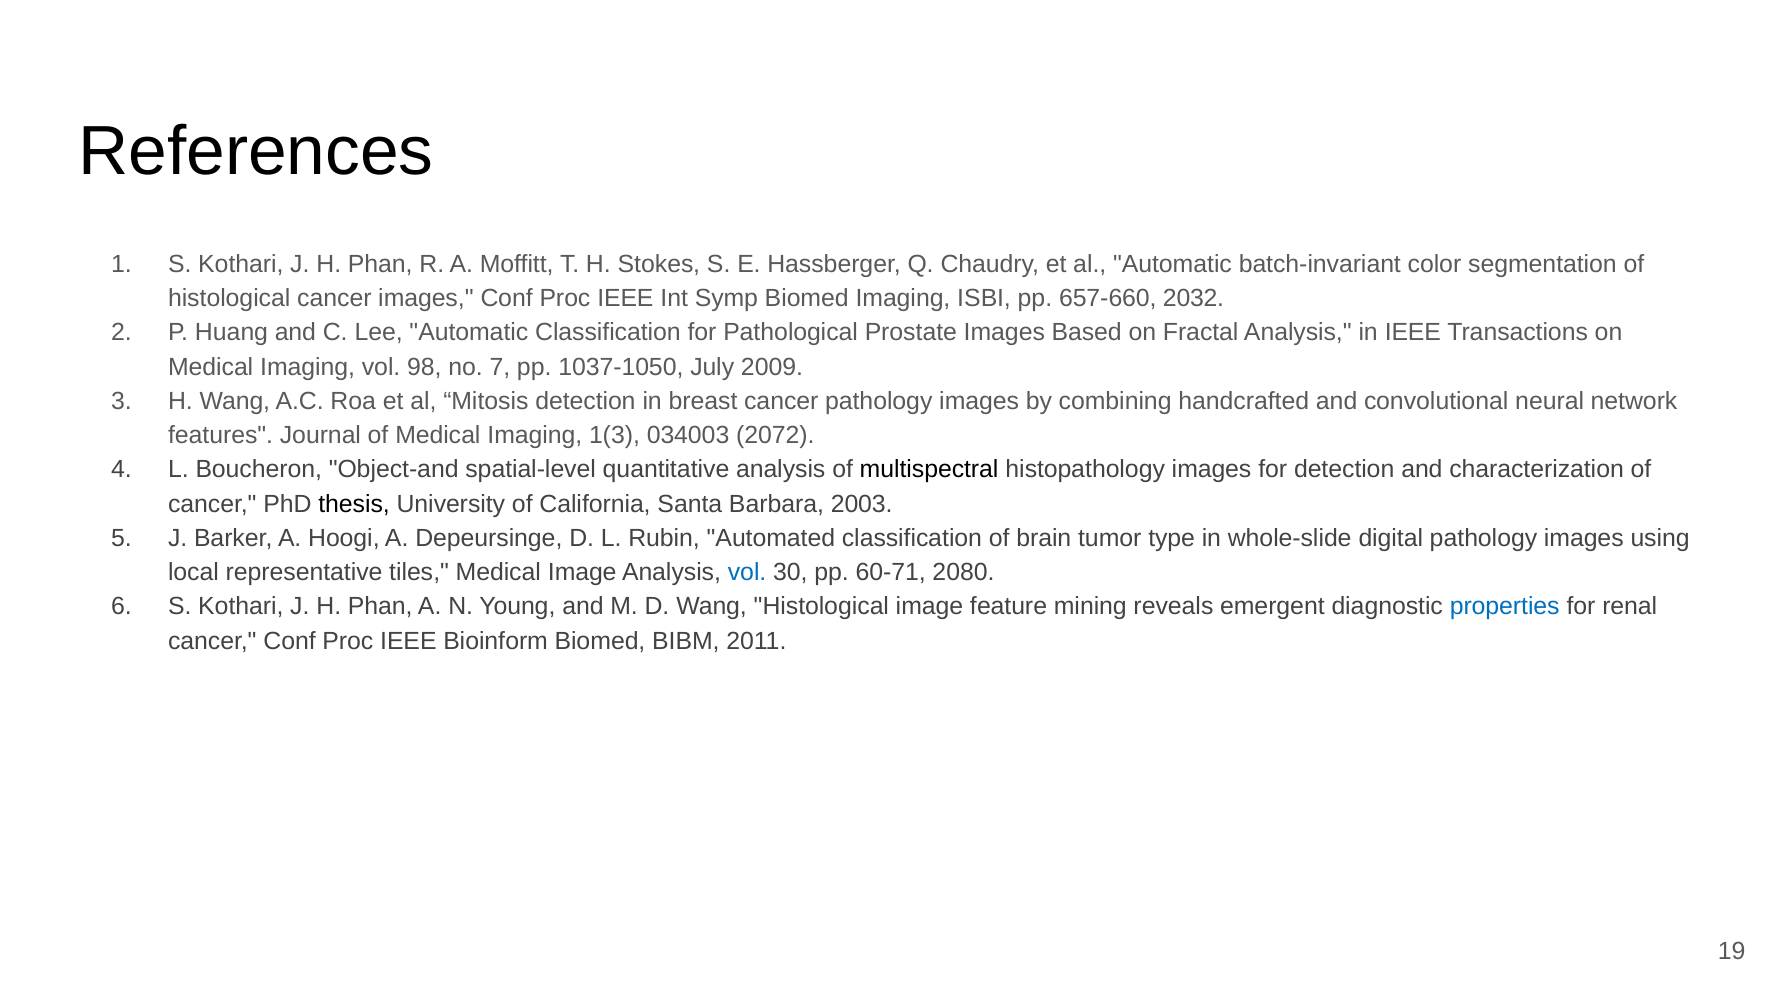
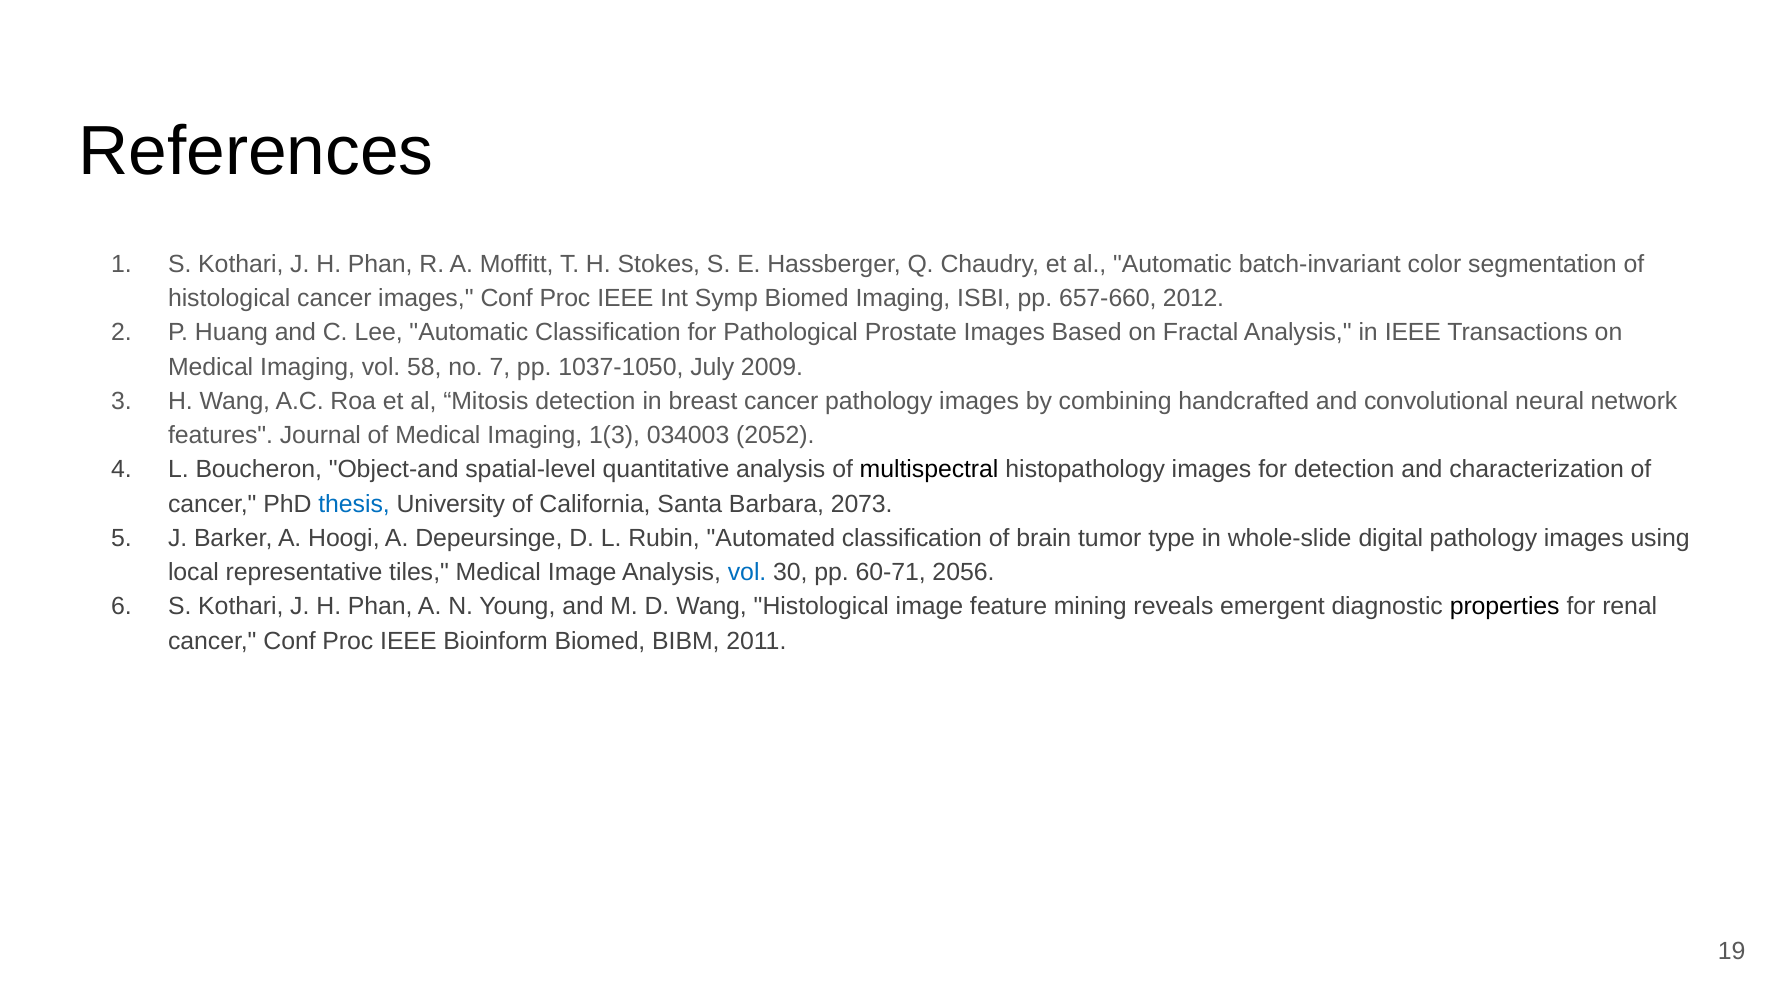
2032: 2032 -> 2012
98: 98 -> 58
2072: 2072 -> 2052
thesis colour: black -> blue
2003: 2003 -> 2073
2080: 2080 -> 2056
properties colour: blue -> black
